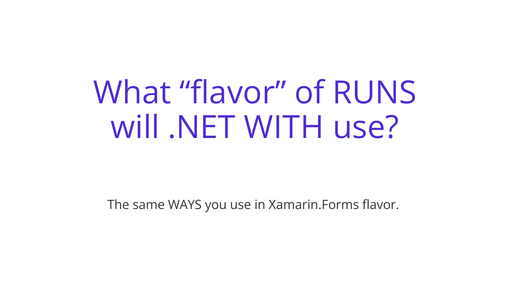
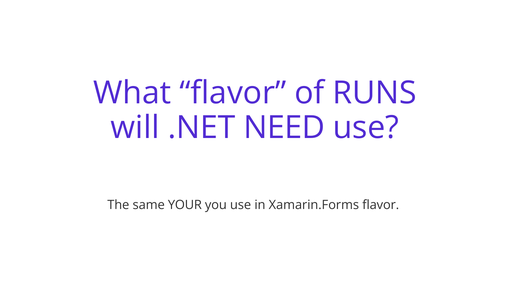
WITH: WITH -> NEED
WAYS: WAYS -> YOUR
